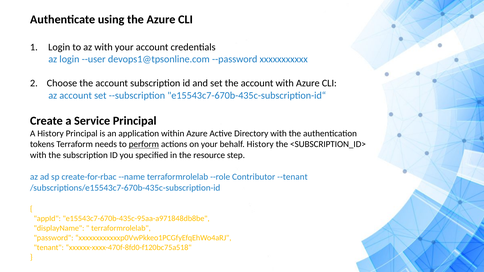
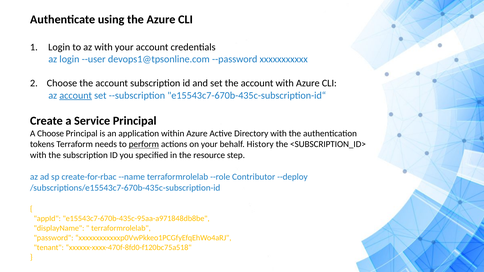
account at (76, 96) underline: none -> present
A History: History -> Choose
--tenant: --tenant -> --deploy
